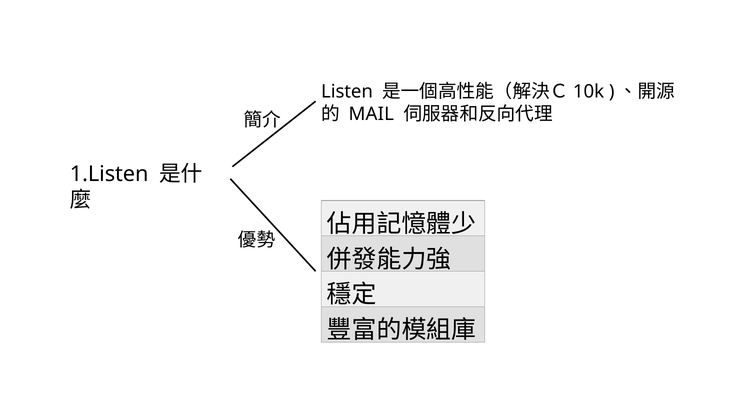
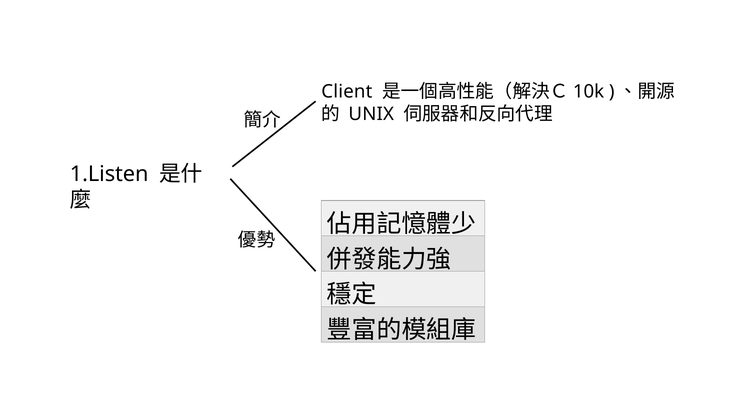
Listen: Listen -> Client
MAIL: MAIL -> UNIX
